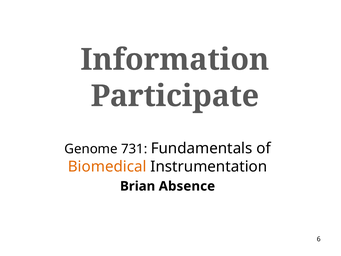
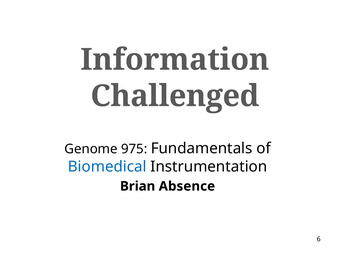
Participate: Participate -> Challenged
731: 731 -> 975
Biomedical colour: orange -> blue
